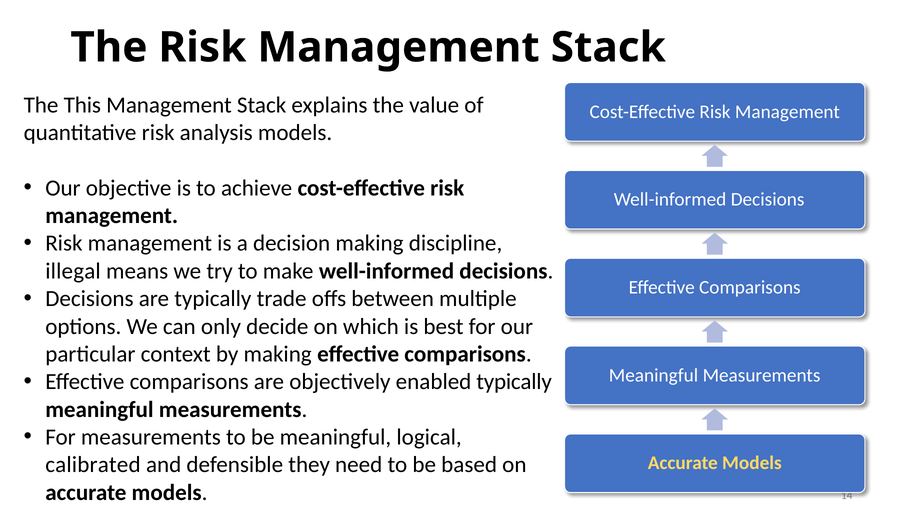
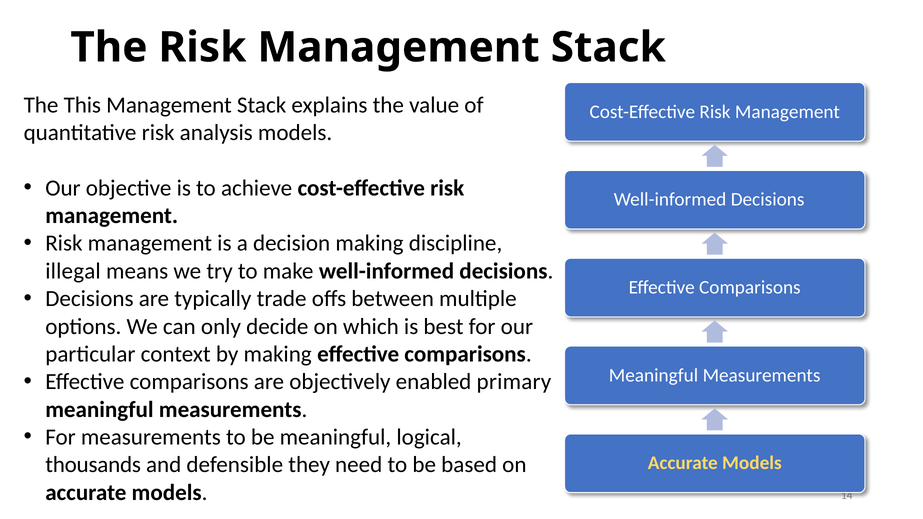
enabled typically: typically -> primary
calibrated: calibrated -> thousands
